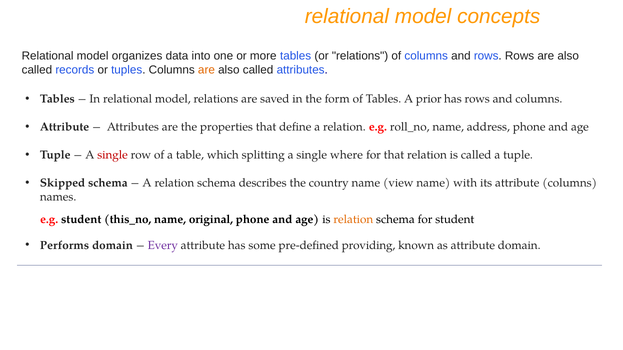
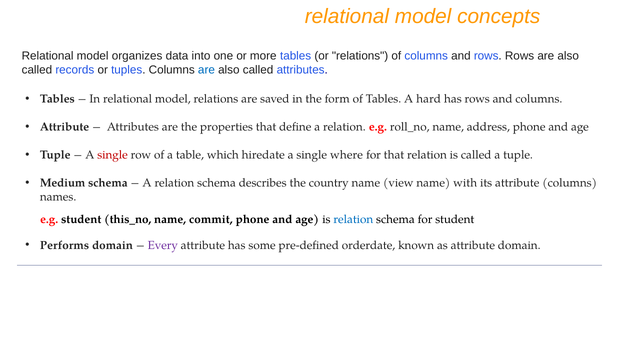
are at (206, 70) colour: orange -> blue
prior: prior -> hard
splitting: splitting -> hiredate
Skipped: Skipped -> Medium
original: original -> commit
relation at (353, 220) colour: orange -> blue
providing: providing -> orderdate
